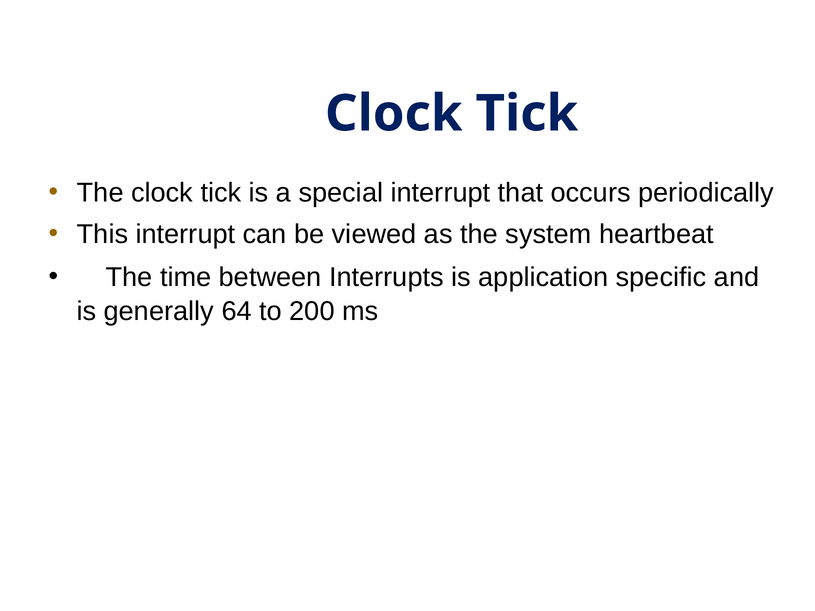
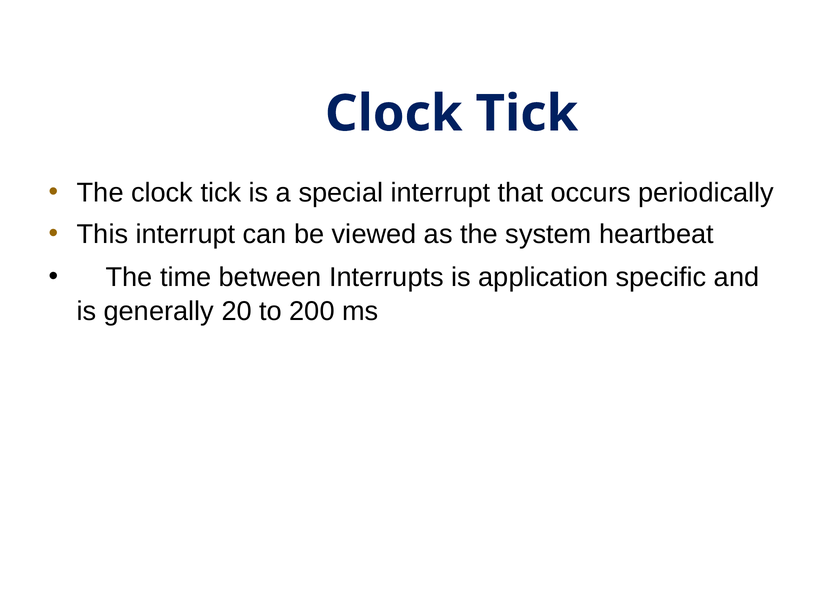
64: 64 -> 20
